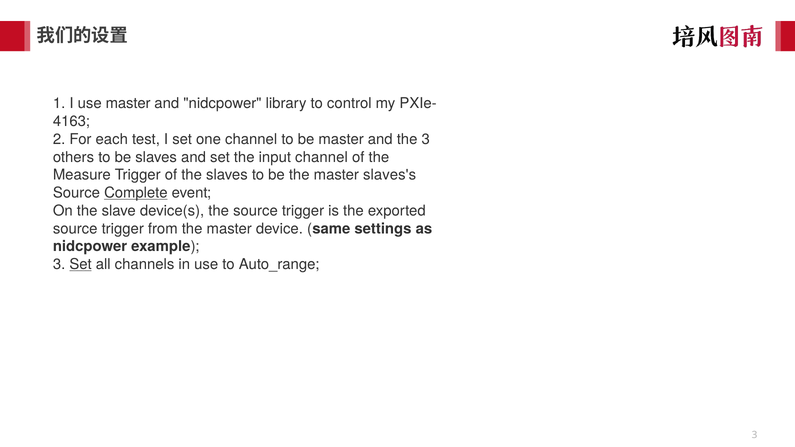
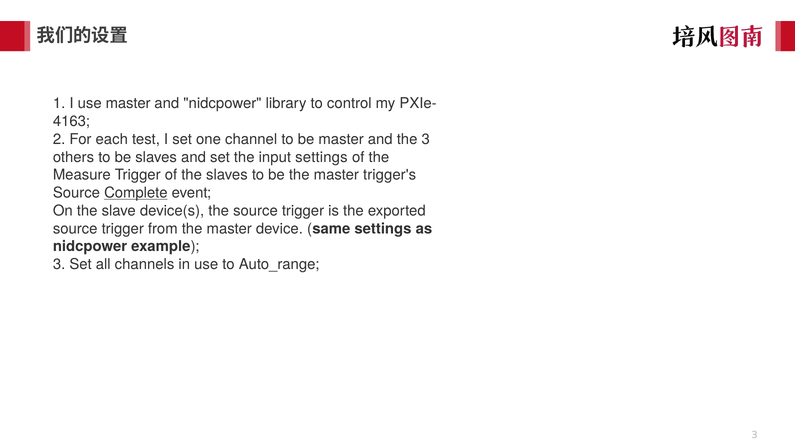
input channel: channel -> settings
slaves's: slaves's -> trigger's
Set at (81, 264) underline: present -> none
